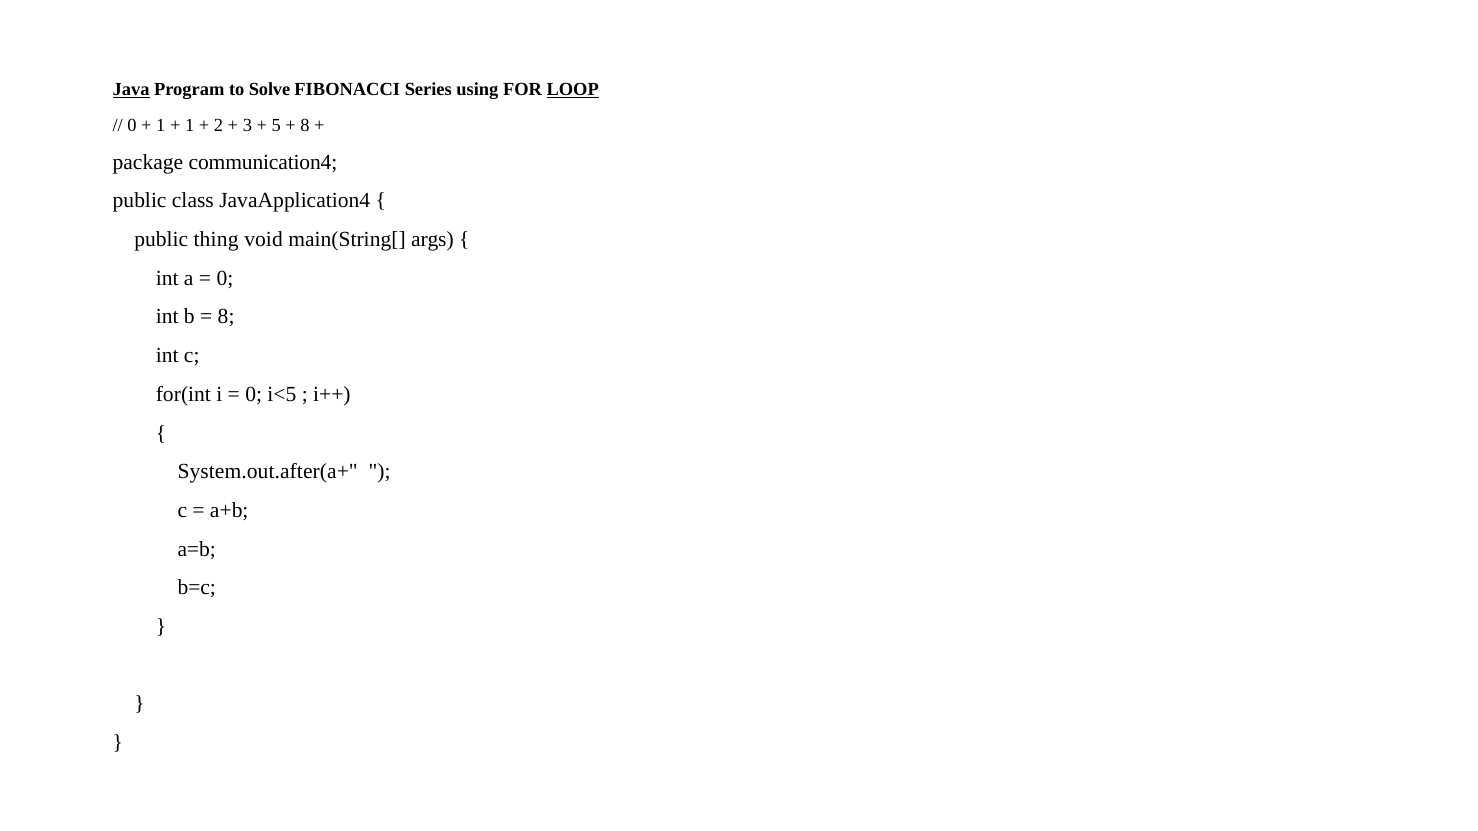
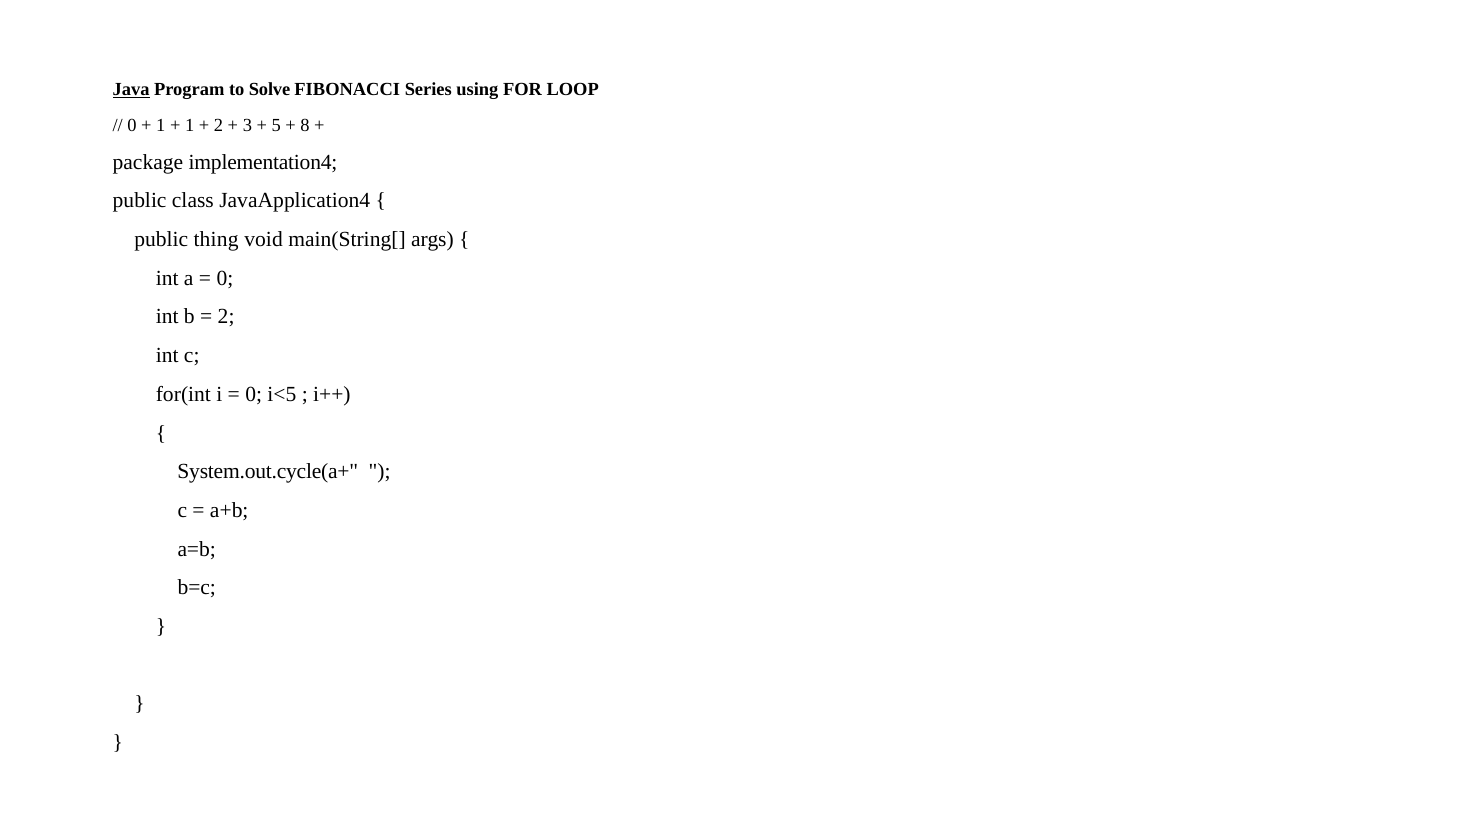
LOOP underline: present -> none
communication4: communication4 -> implementation4
8 at (226, 317): 8 -> 2
System.out.after(a+: System.out.after(a+ -> System.out.cycle(a+
